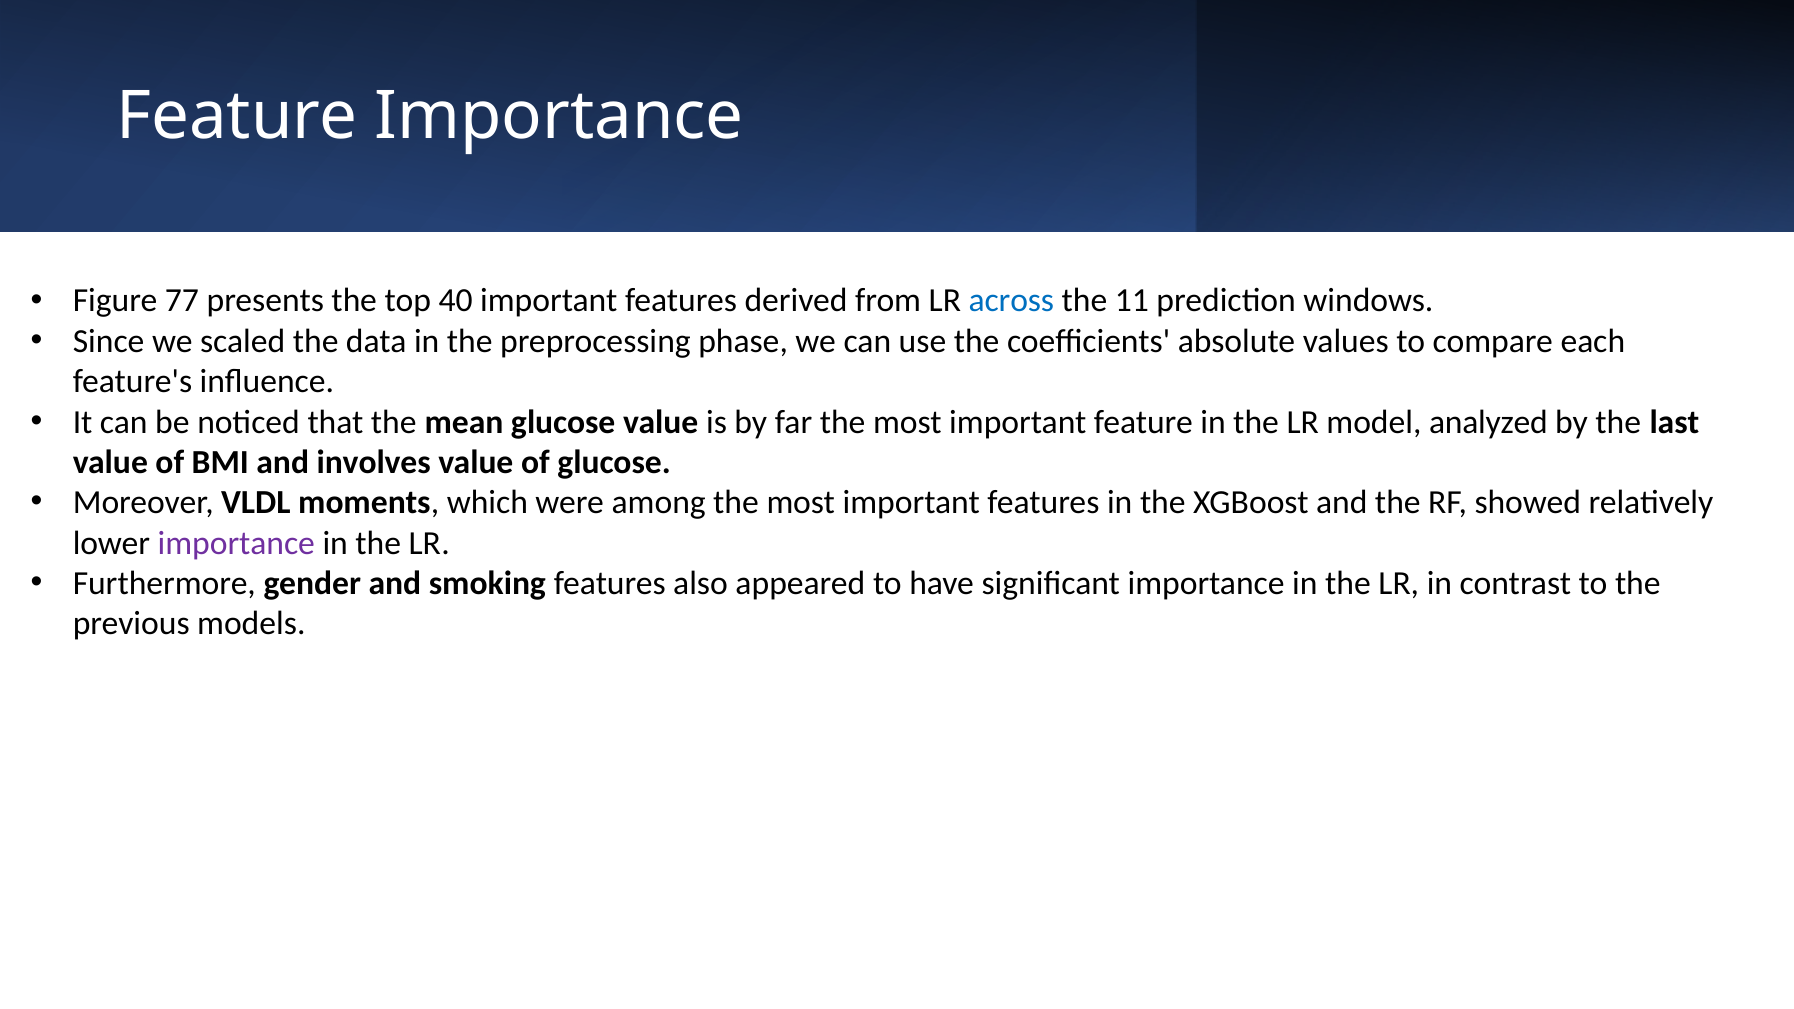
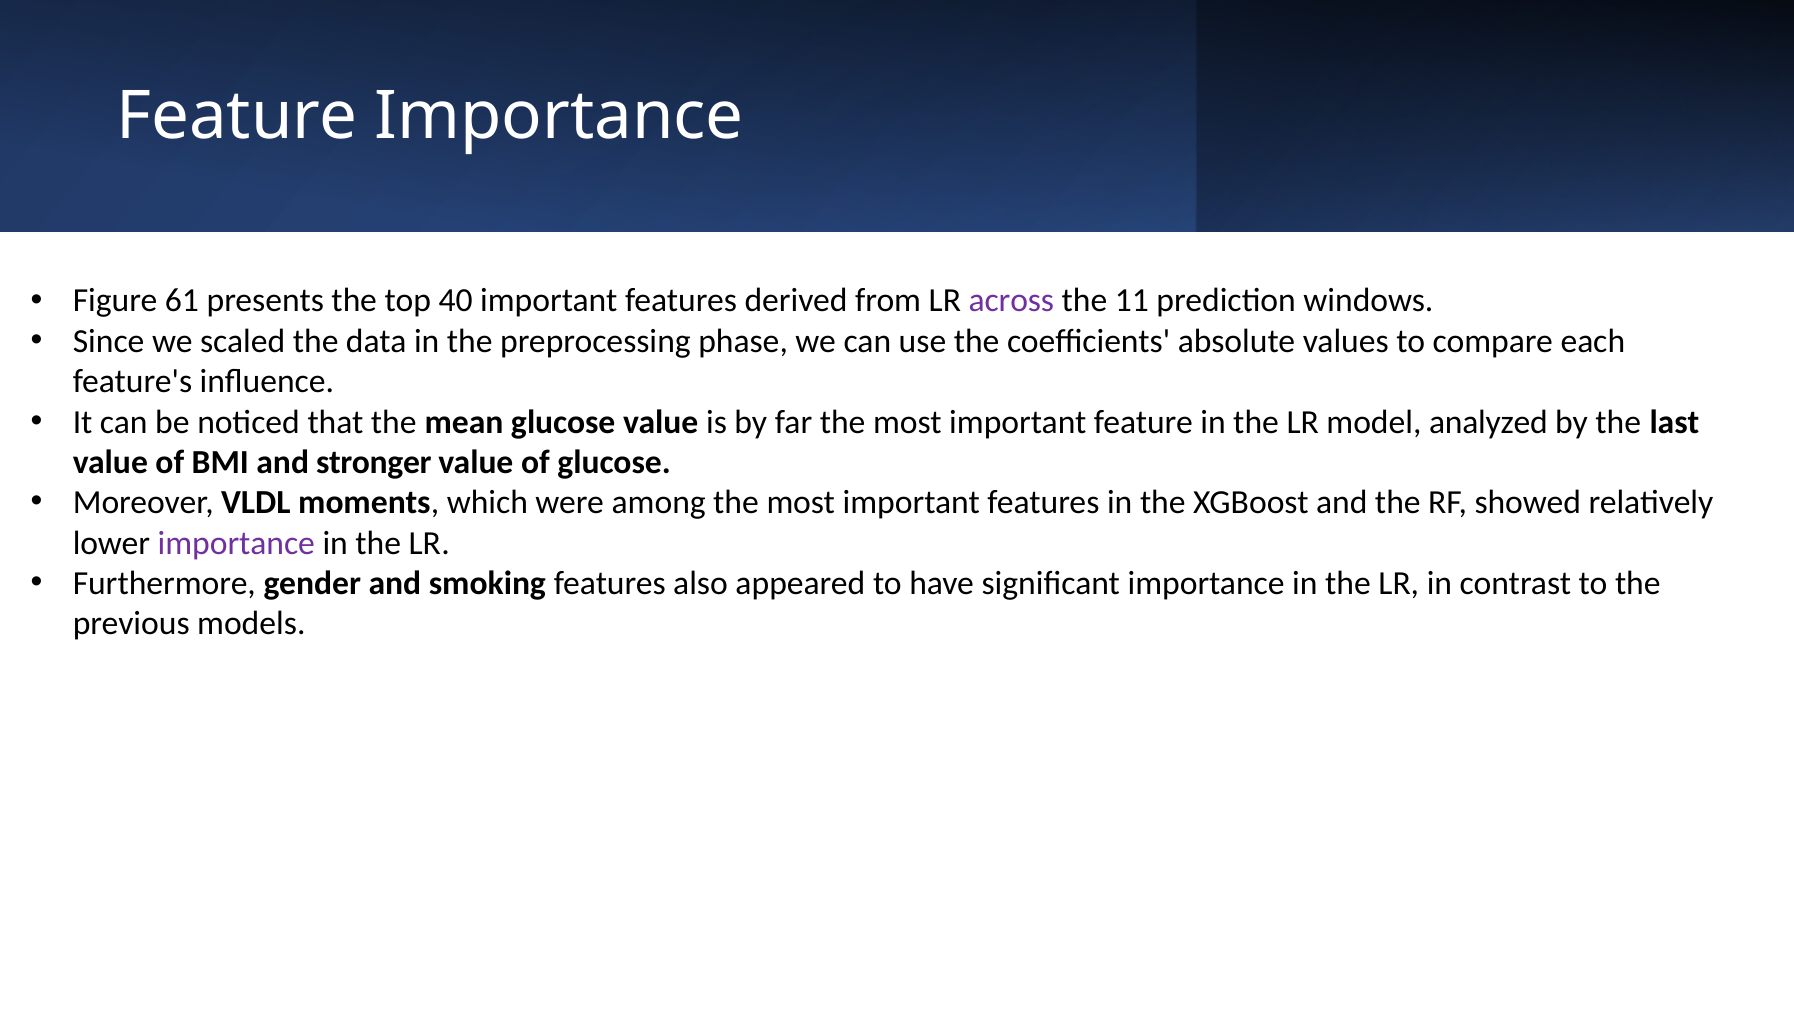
77: 77 -> 61
across colour: blue -> purple
involves: involves -> stronger
